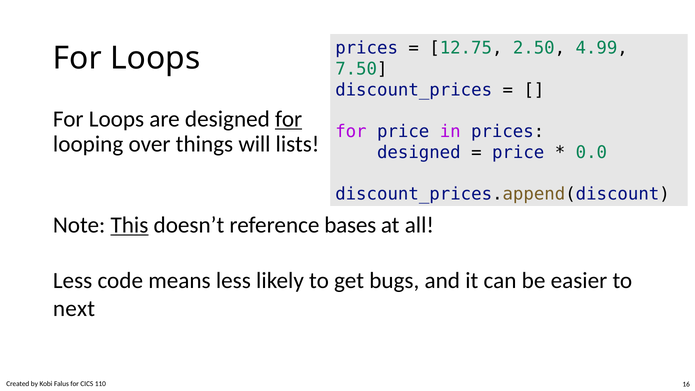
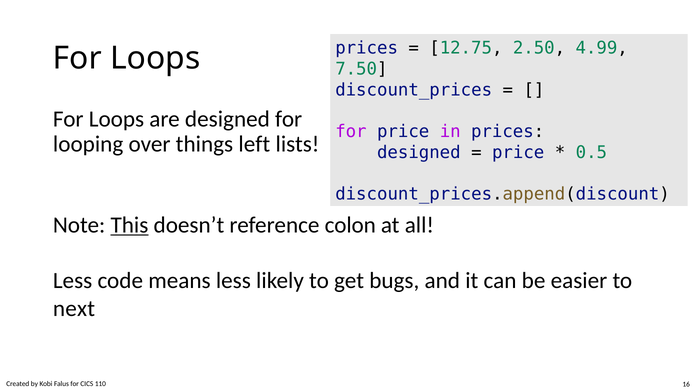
for at (289, 119) underline: present -> none
will: will -> left
0.0: 0.0 -> 0.5
bases: bases -> colon
